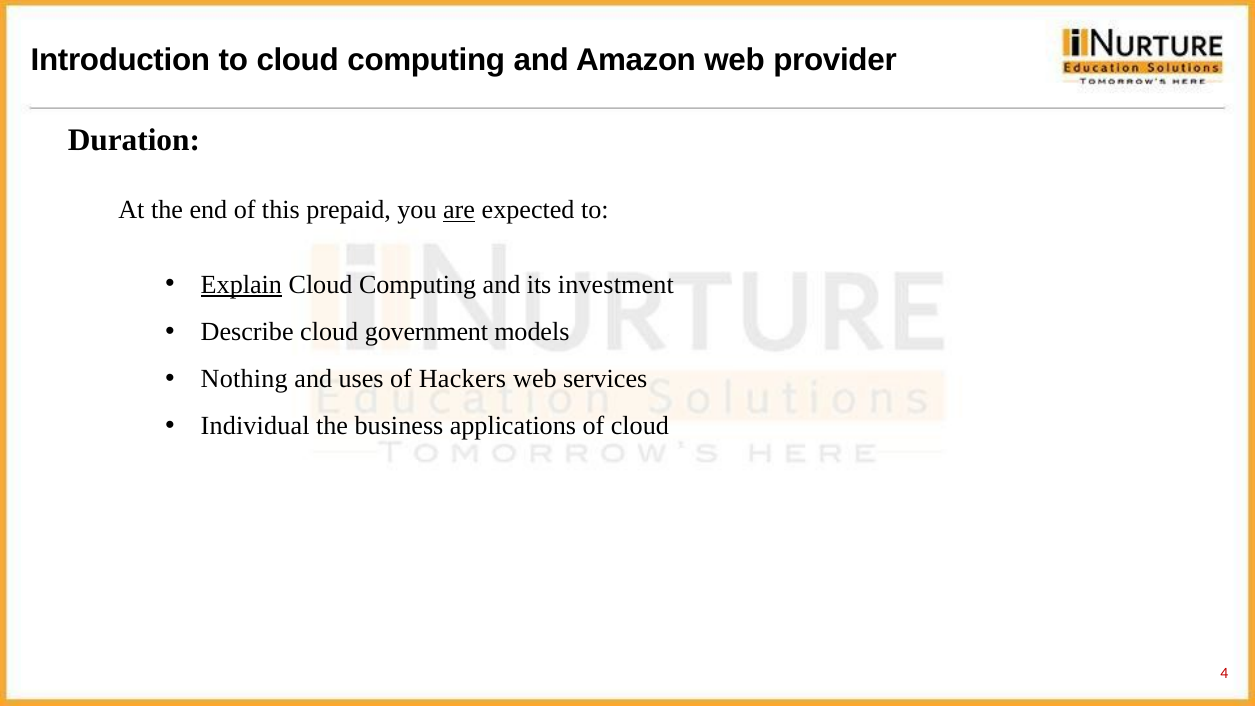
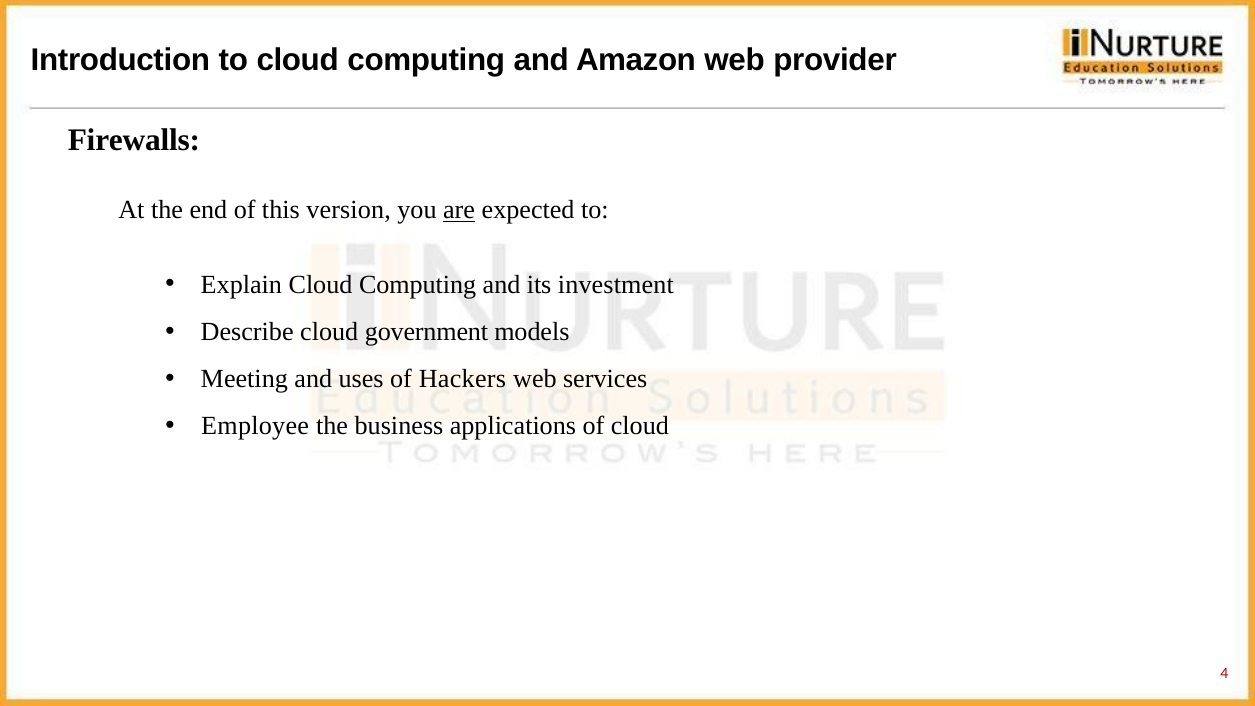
Duration: Duration -> Firewalls
prepaid: prepaid -> version
Explain underline: present -> none
Nothing: Nothing -> Meeting
Individual: Individual -> Employee
